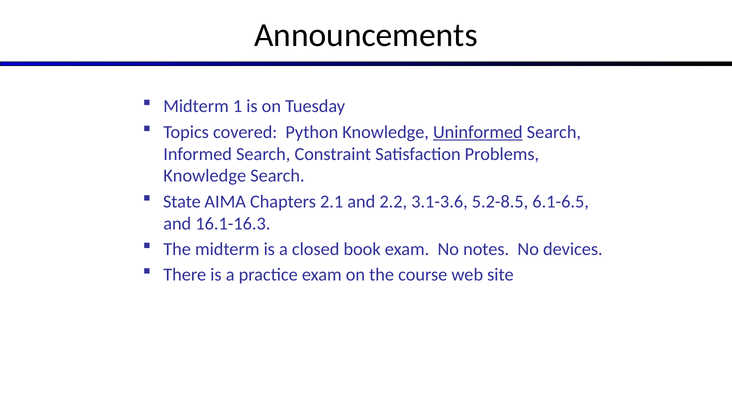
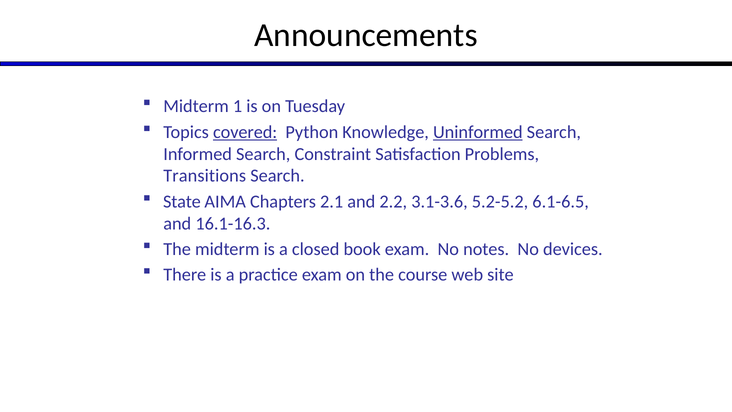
covered underline: none -> present
Knowledge at (205, 176): Knowledge -> Transitions
5.2-8.5: 5.2-8.5 -> 5.2-5.2
